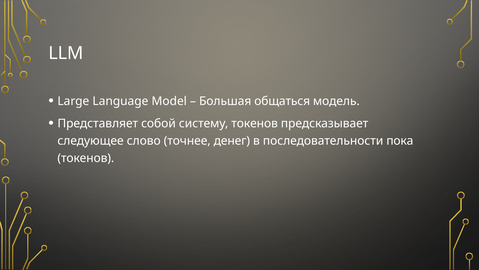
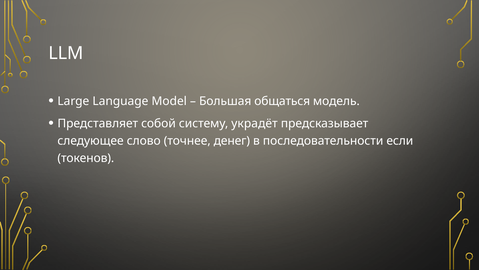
систему токенов: токенов -> украдёт
пока: пока -> если
